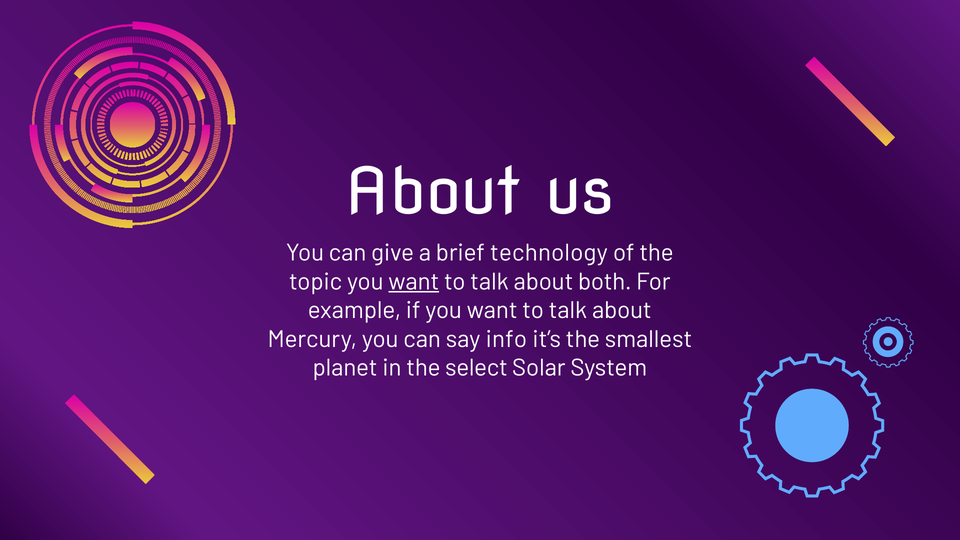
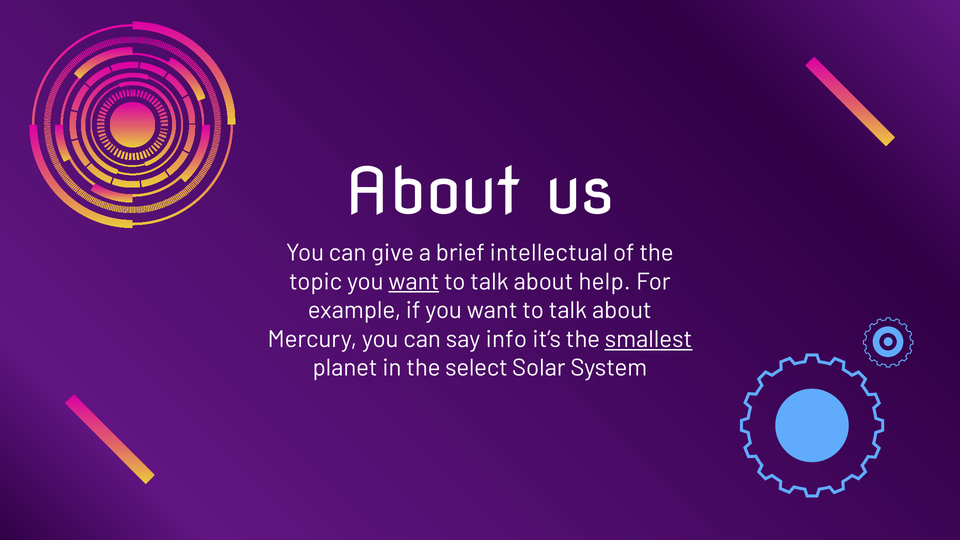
technology: technology -> intellectual
both: both -> help
smallest underline: none -> present
